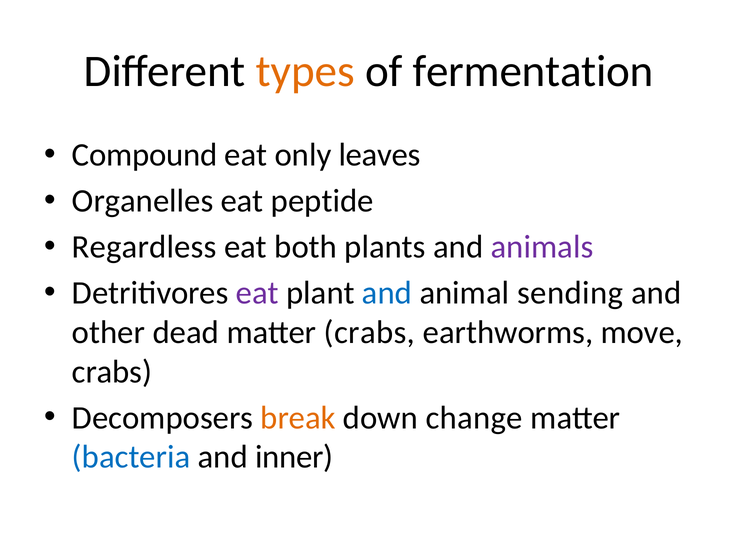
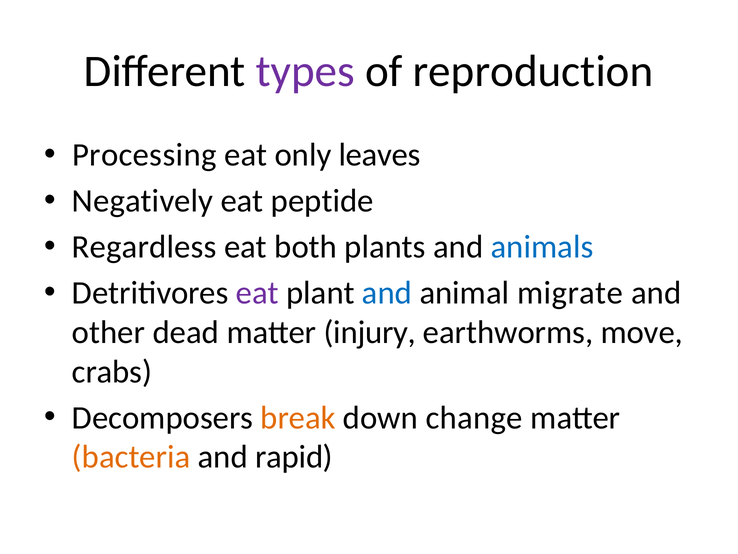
types colour: orange -> purple
fermentation: fermentation -> reproduction
Compound: Compound -> Processing
Organelles: Organelles -> Negatively
animals colour: purple -> blue
sending: sending -> migrate
matter crabs: crabs -> injury
bacteria colour: blue -> orange
inner: inner -> rapid
